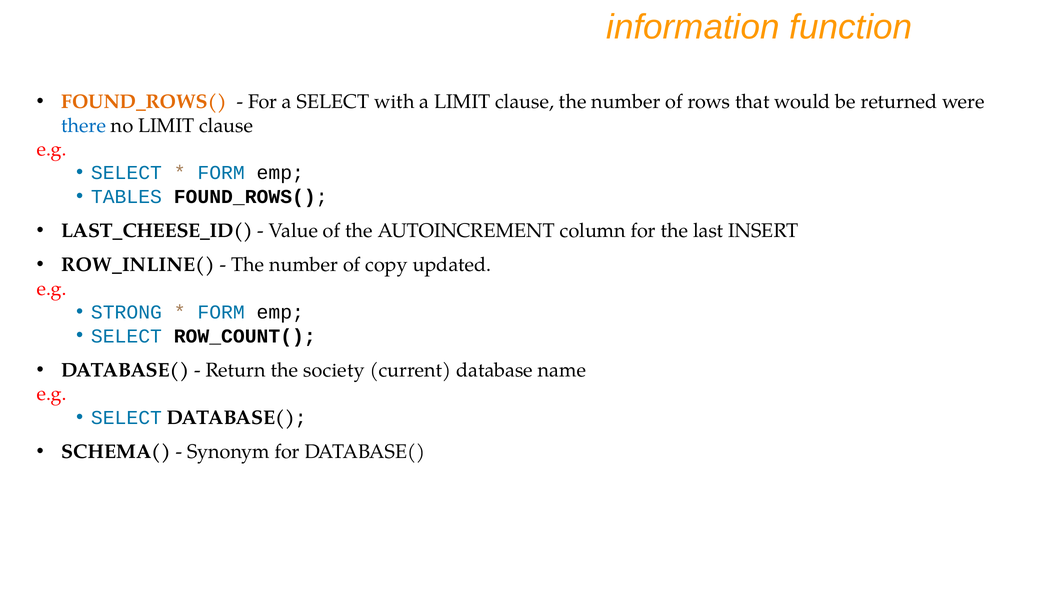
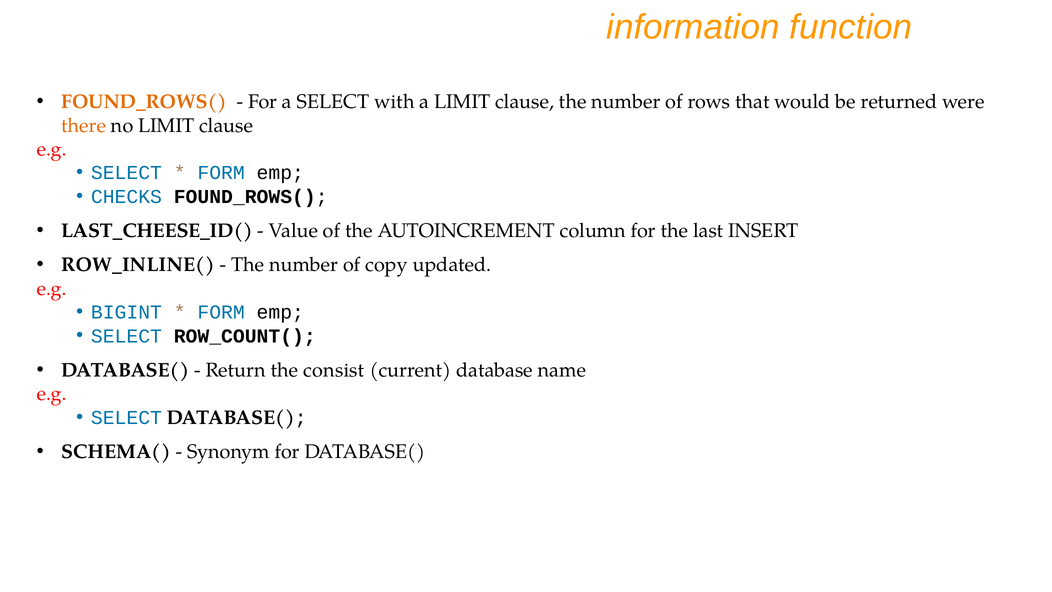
there colour: blue -> orange
TABLES: TABLES -> CHECKS
STRONG: STRONG -> BIGINT
society: society -> consist
